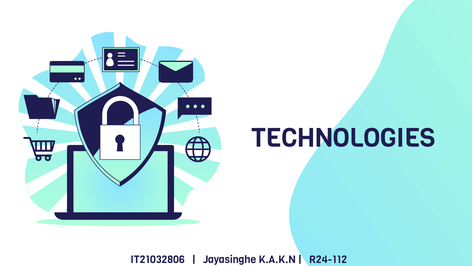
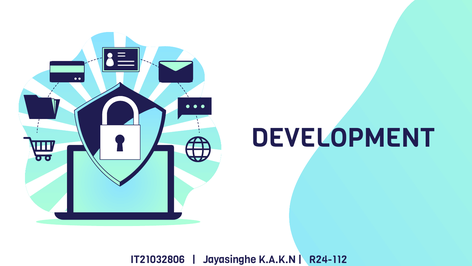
TECHNOLOGIES: TECHNOLOGIES -> DEVELOPMENT
